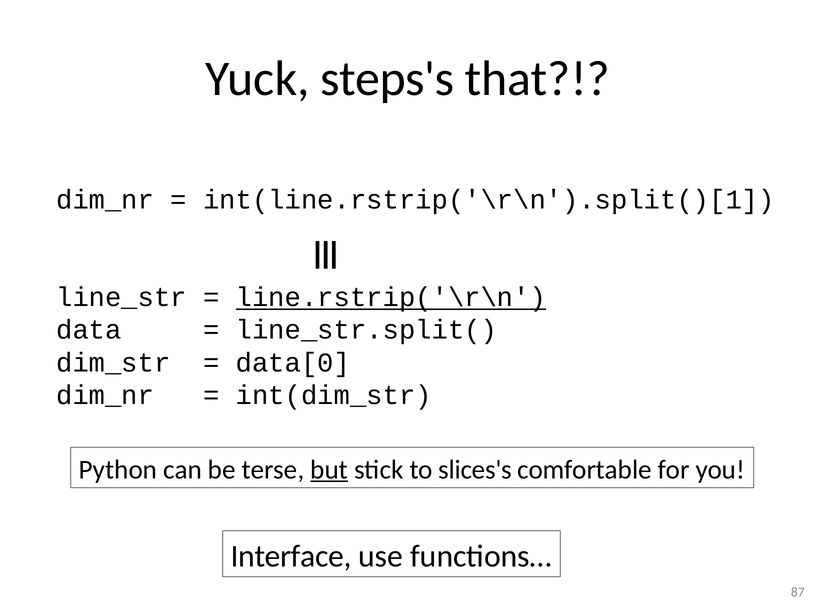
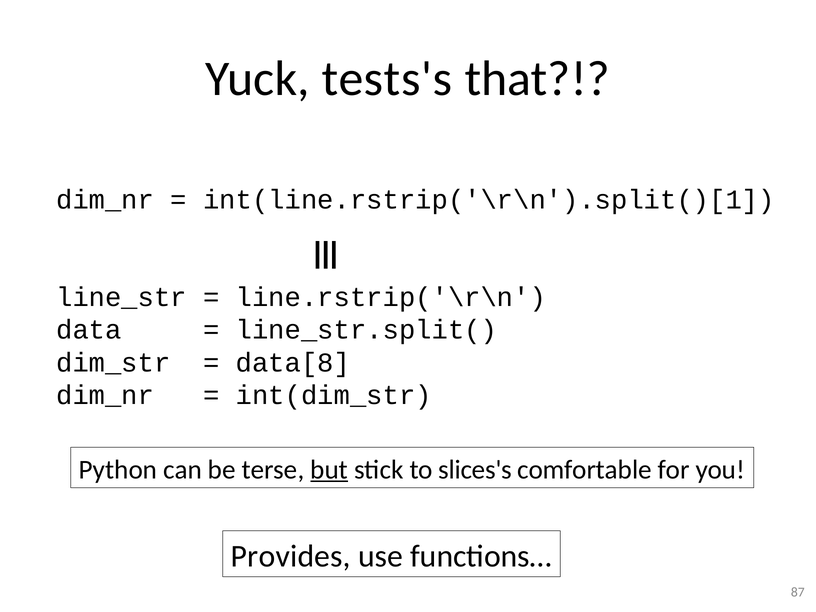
steps's: steps's -> tests's
line.rstrip('\r\n underline: present -> none
data[0: data[0 -> data[8
Interface: Interface -> Provides
